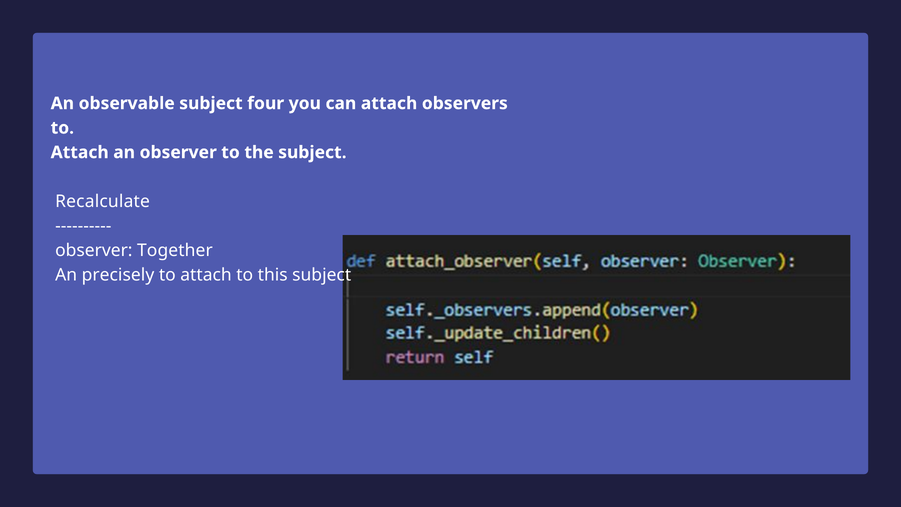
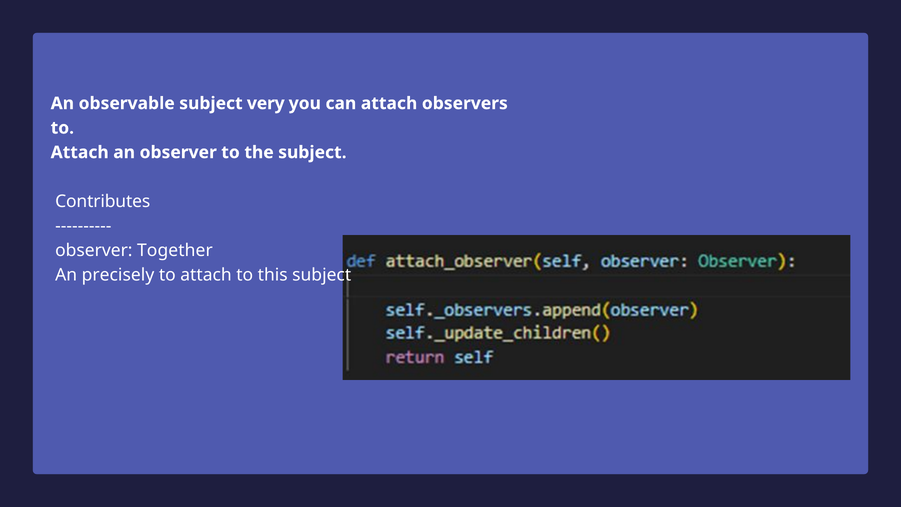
four: four -> very
Recalculate: Recalculate -> Contributes
